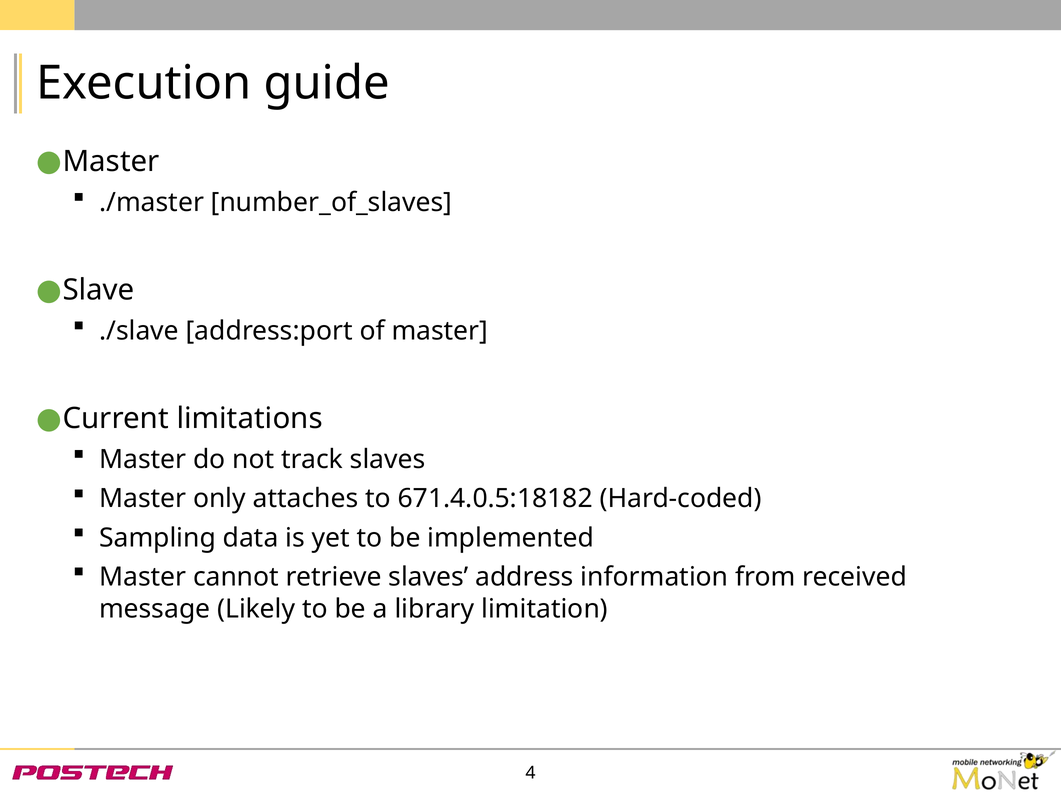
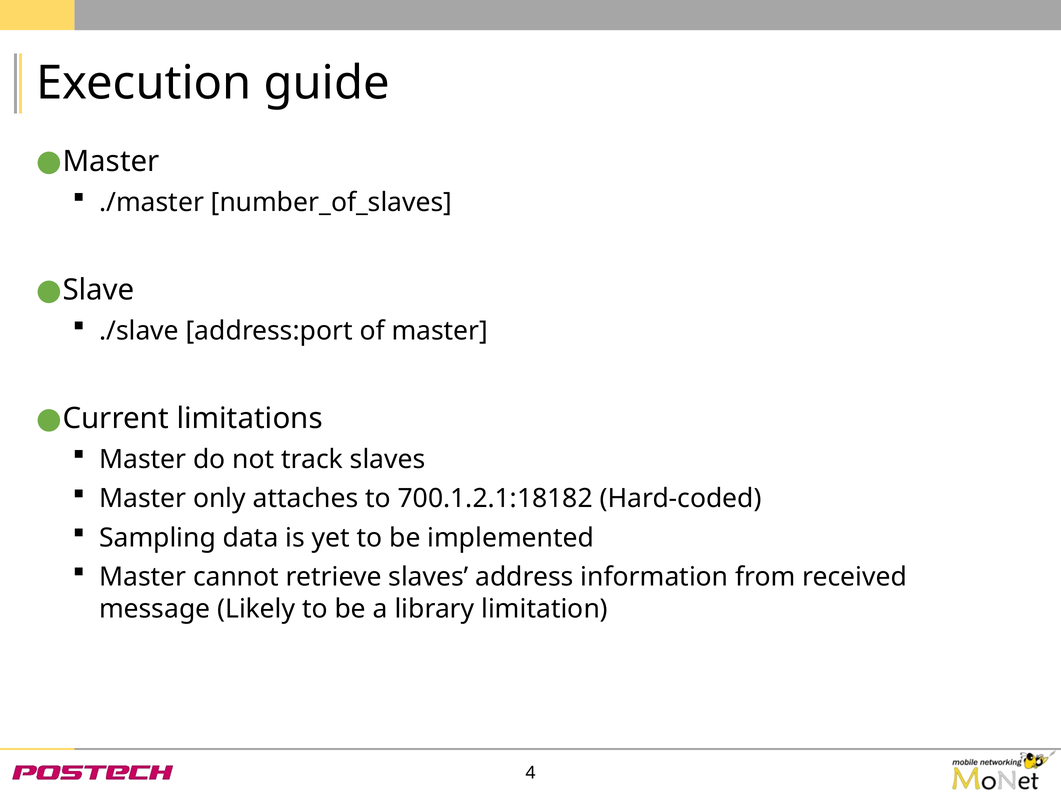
671.4.0.5:18182: 671.4.0.5:18182 -> 700.1.2.1:18182
